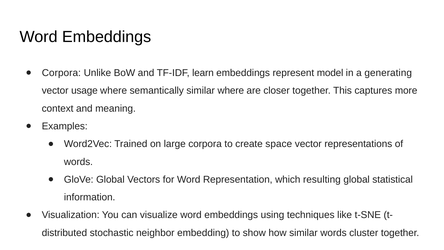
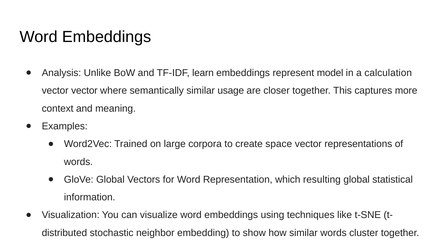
Corpora at (61, 73): Corpora -> Analysis
generating: generating -> calculation
vector usage: usage -> vector
similar where: where -> usage
